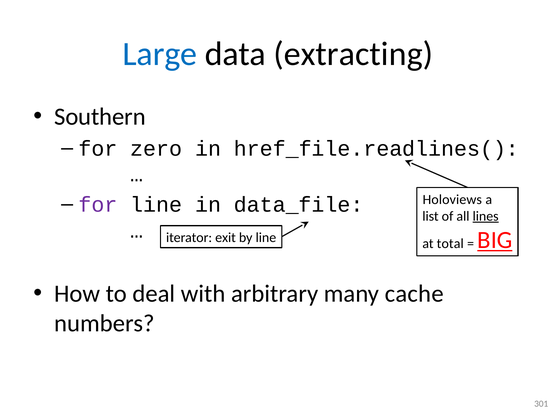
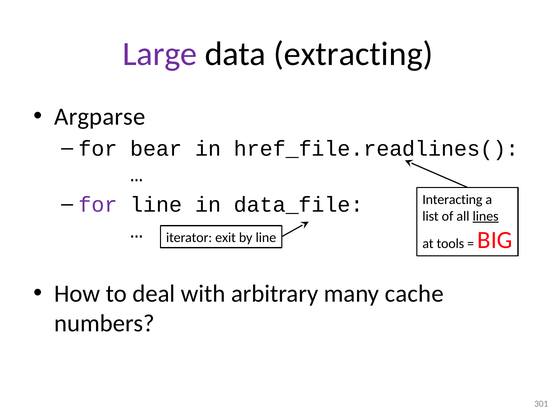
Large colour: blue -> purple
Southern: Southern -> Argparse
zero: zero -> bear
Holoviews: Holoviews -> Interacting
total: total -> tools
BIG underline: present -> none
